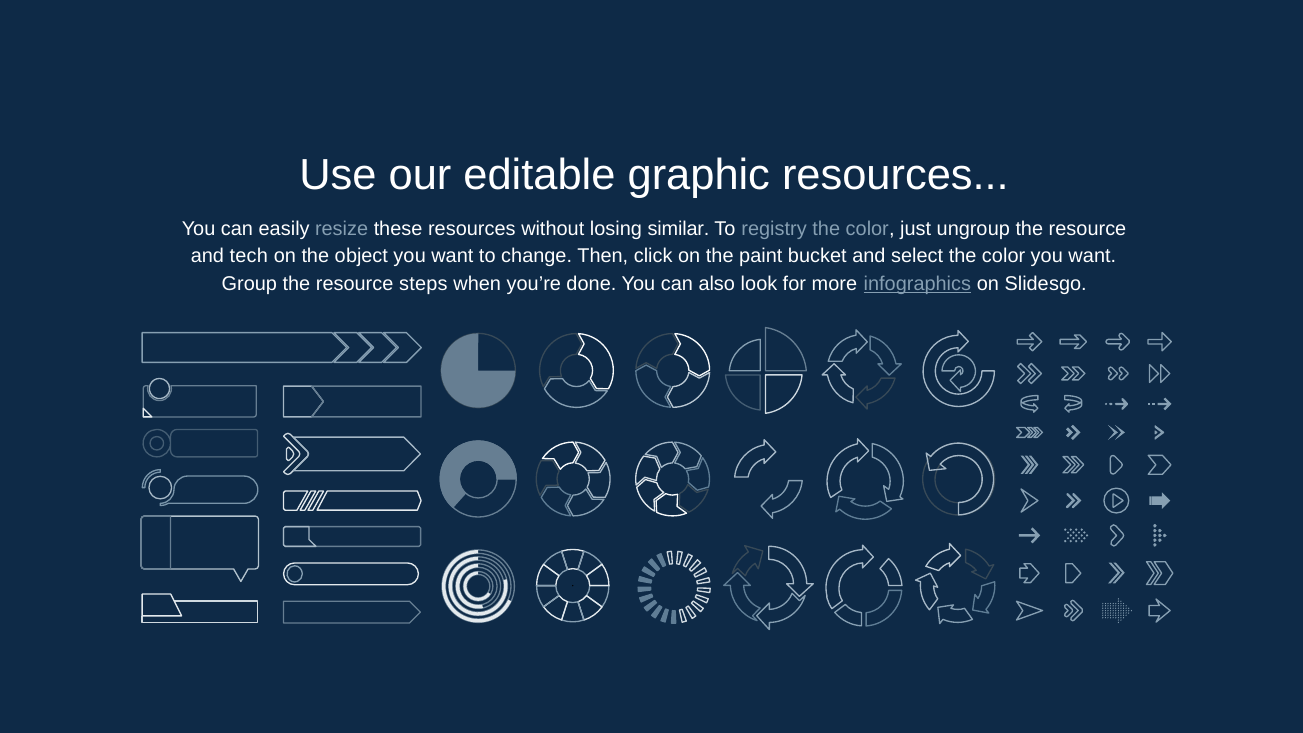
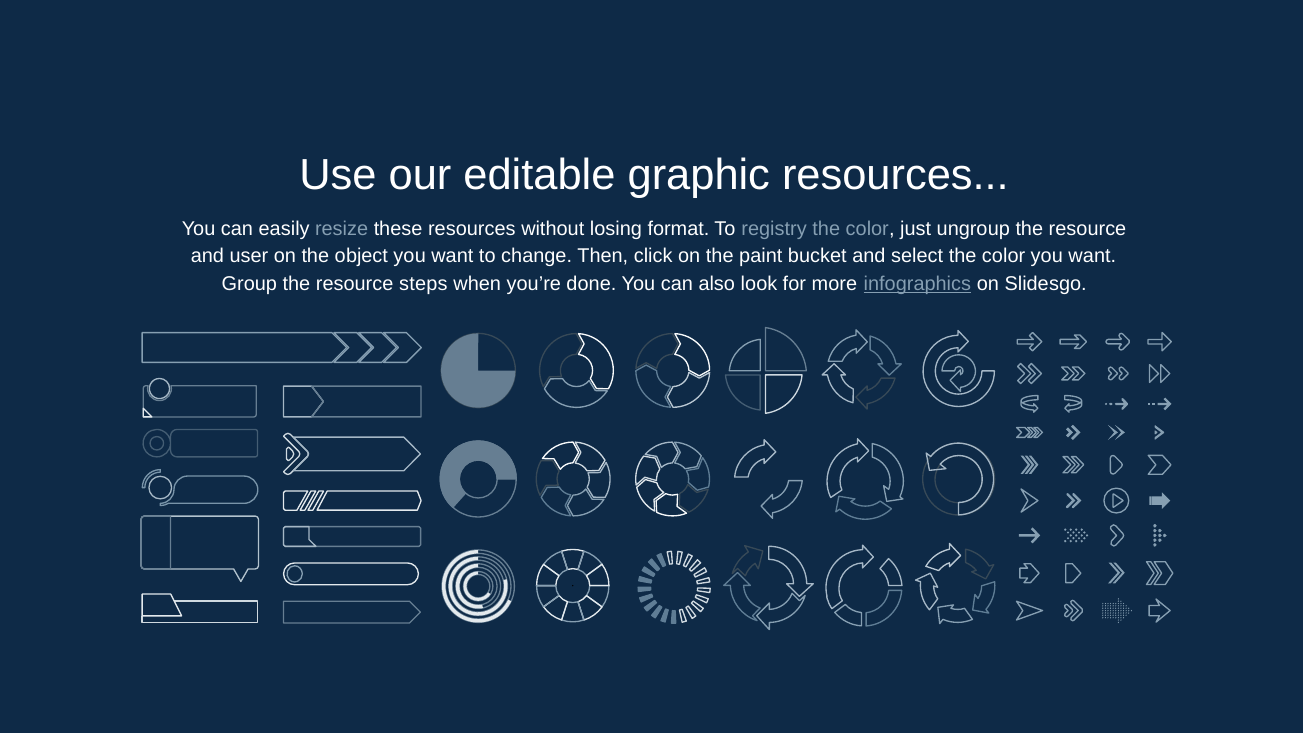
similar: similar -> format
tech: tech -> user
